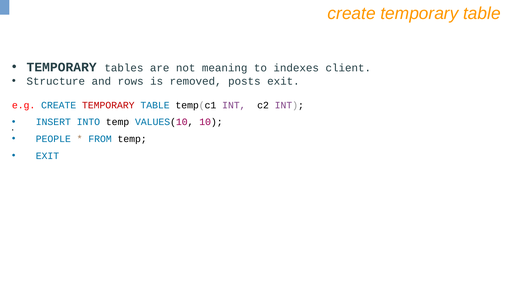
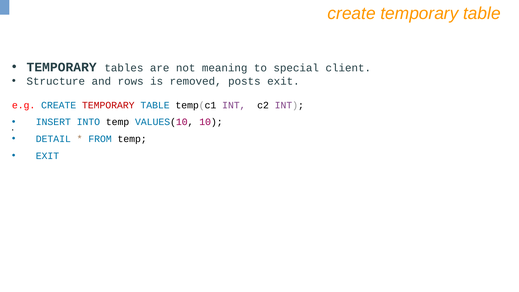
indexes: indexes -> special
PEOPLE: PEOPLE -> DETAIL
